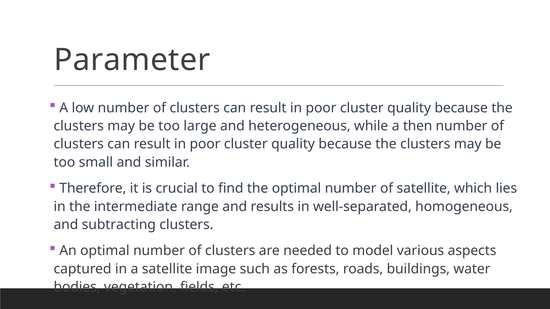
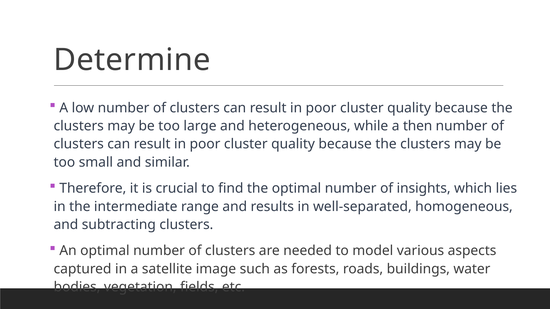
Parameter: Parameter -> Determine
of satellite: satellite -> insights
